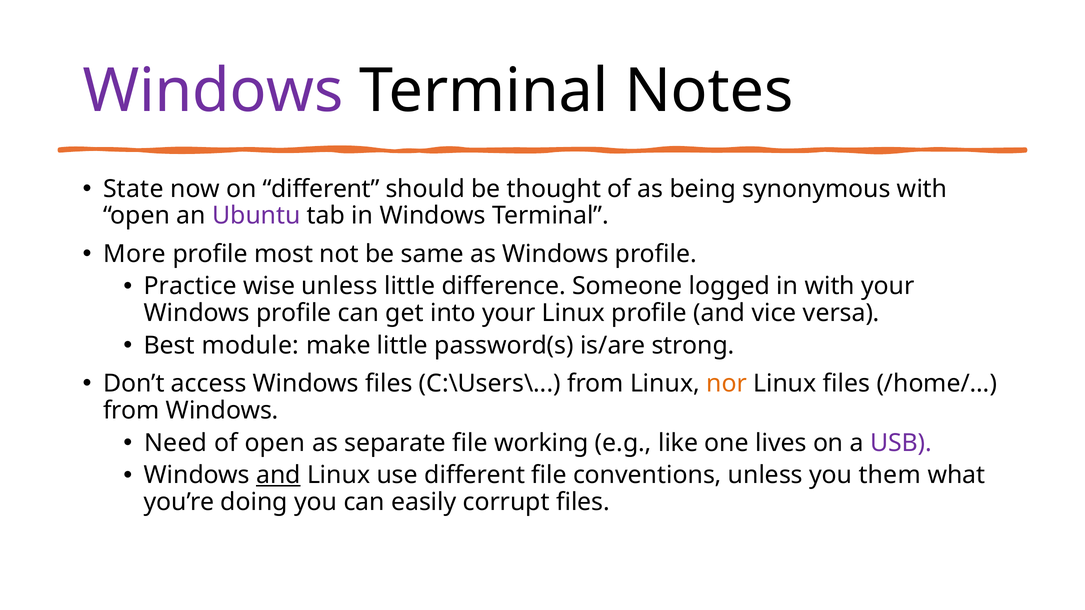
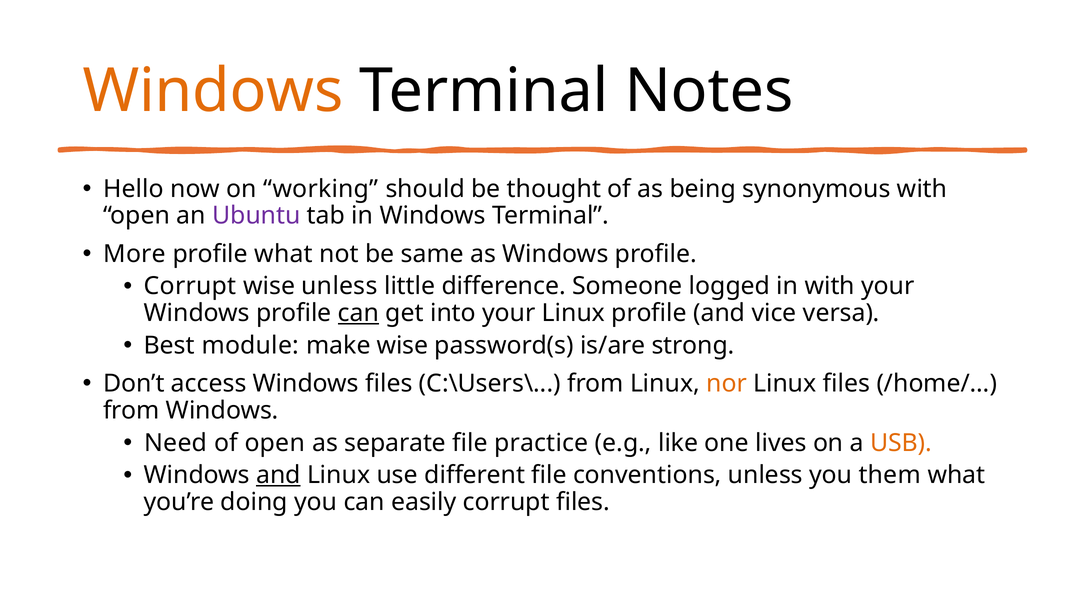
Windows at (213, 91) colour: purple -> orange
State: State -> Hello
on different: different -> working
profile most: most -> what
Practice at (190, 286): Practice -> Corrupt
can at (358, 313) underline: none -> present
make little: little -> wise
working: working -> practice
USB colour: purple -> orange
